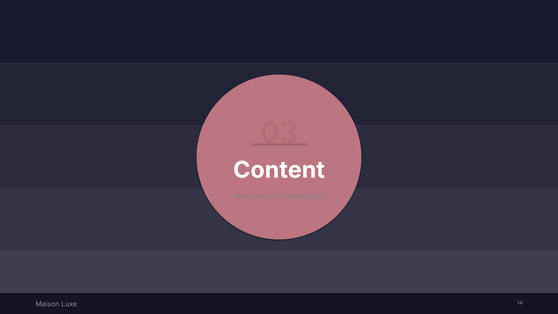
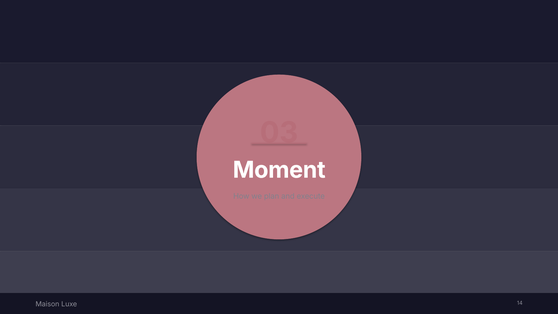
Content: Content -> Moment
